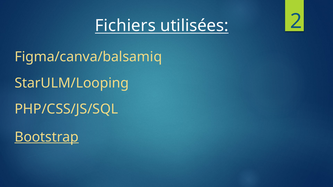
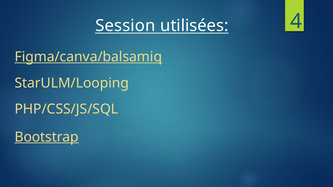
Fichiers: Fichiers -> Session
2: 2 -> 4
Figma/canva/balsamiq underline: none -> present
